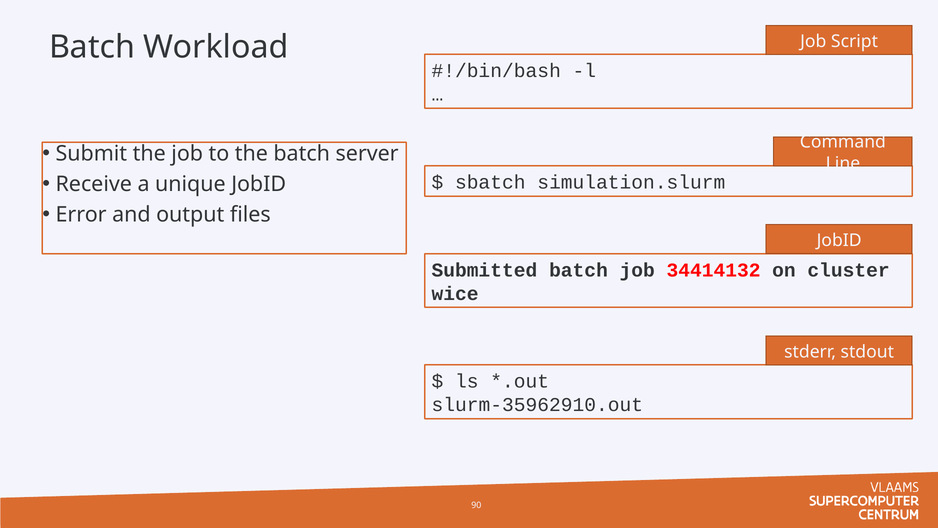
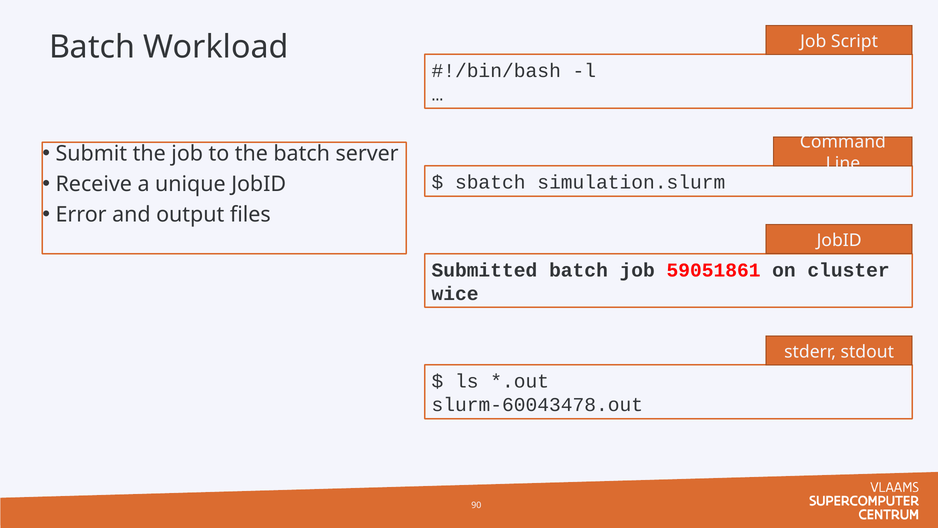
34414132: 34414132 -> 59051861
slurm-35962910.out: slurm-35962910.out -> slurm-60043478.out
